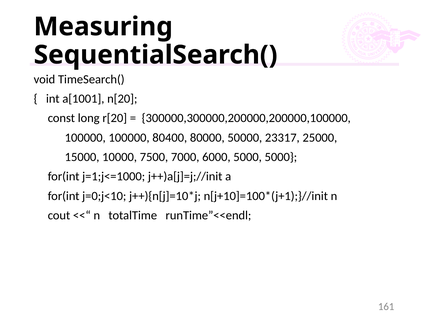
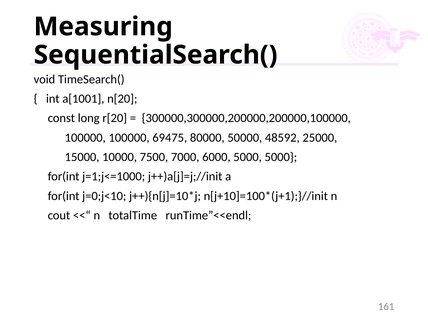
80400: 80400 -> 69475
23317: 23317 -> 48592
